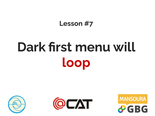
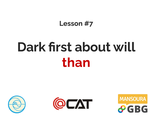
menu: menu -> about
loop: loop -> than
